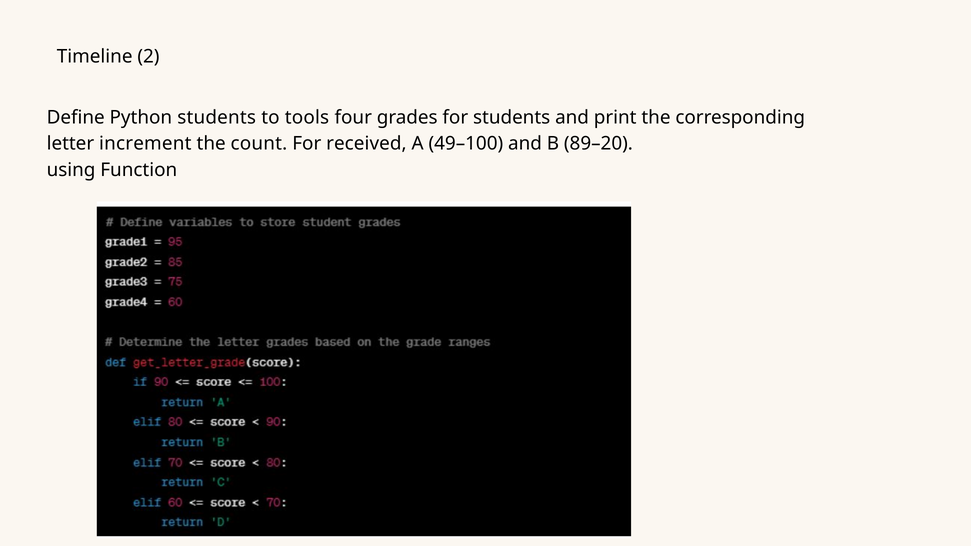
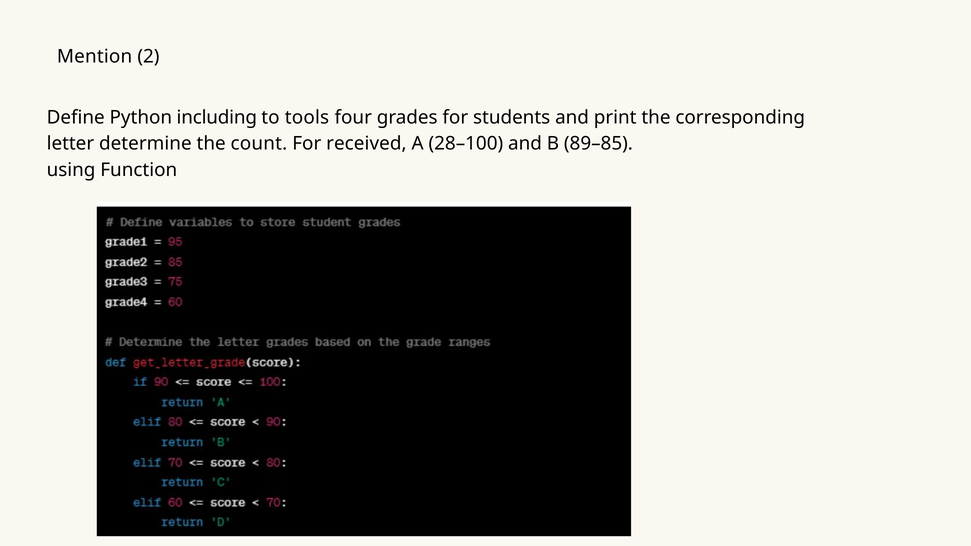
Timeline: Timeline -> Mention
Python students: students -> including
increment: increment -> determine
49–100: 49–100 -> 28–100
89–20: 89–20 -> 89–85
